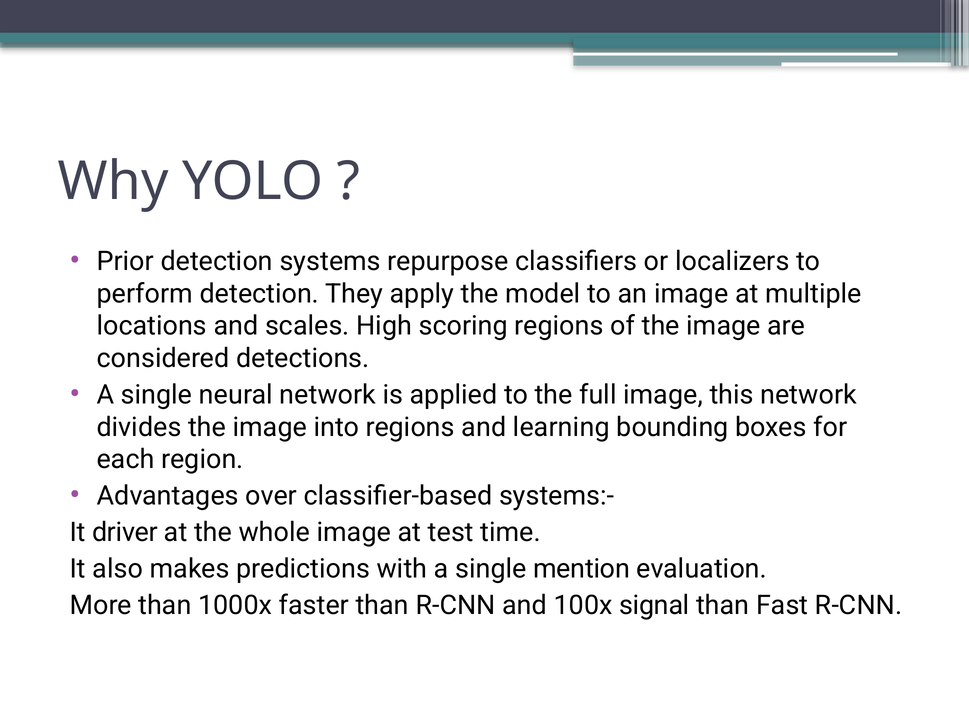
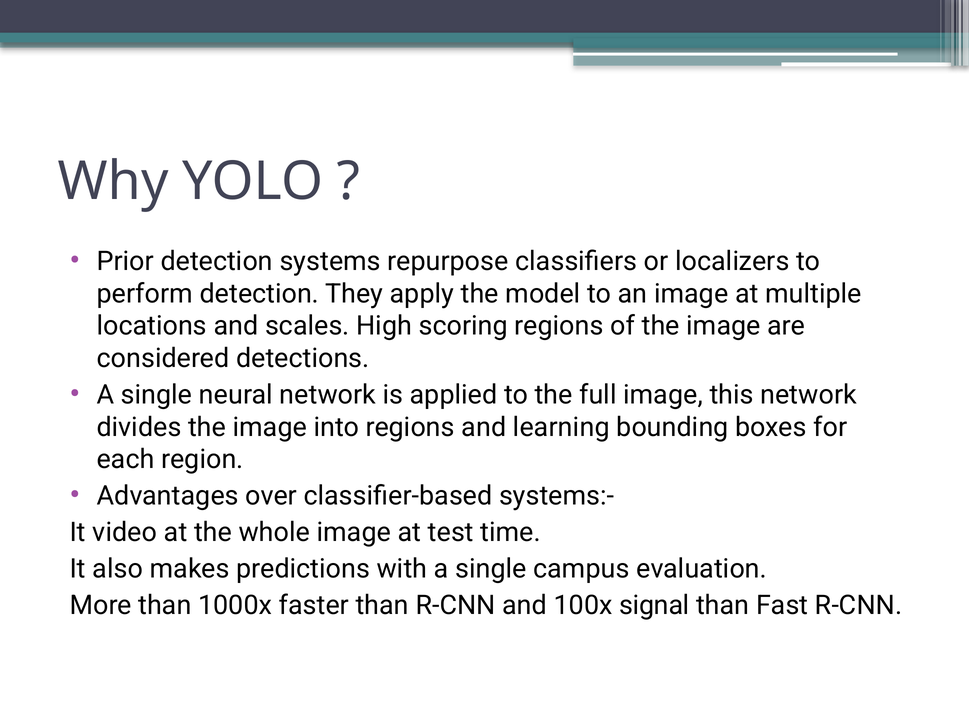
driver: driver -> video
mention: mention -> campus
